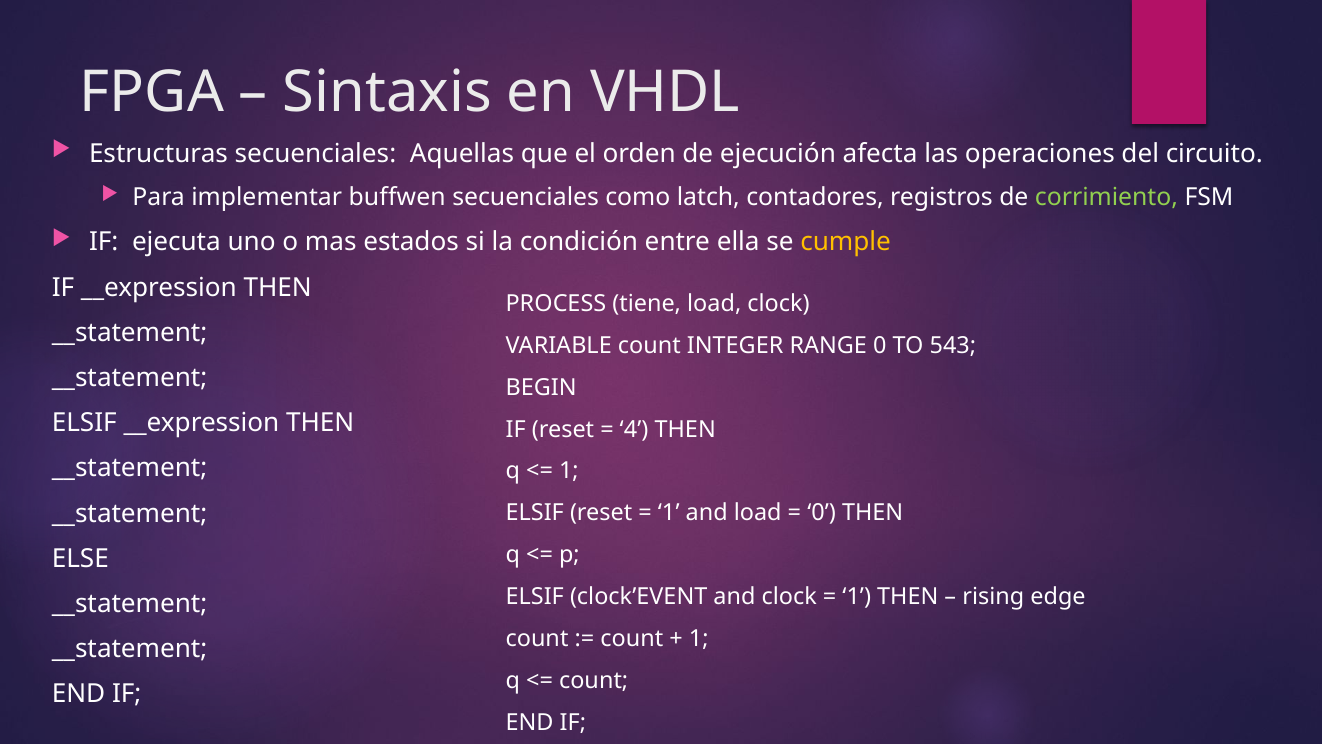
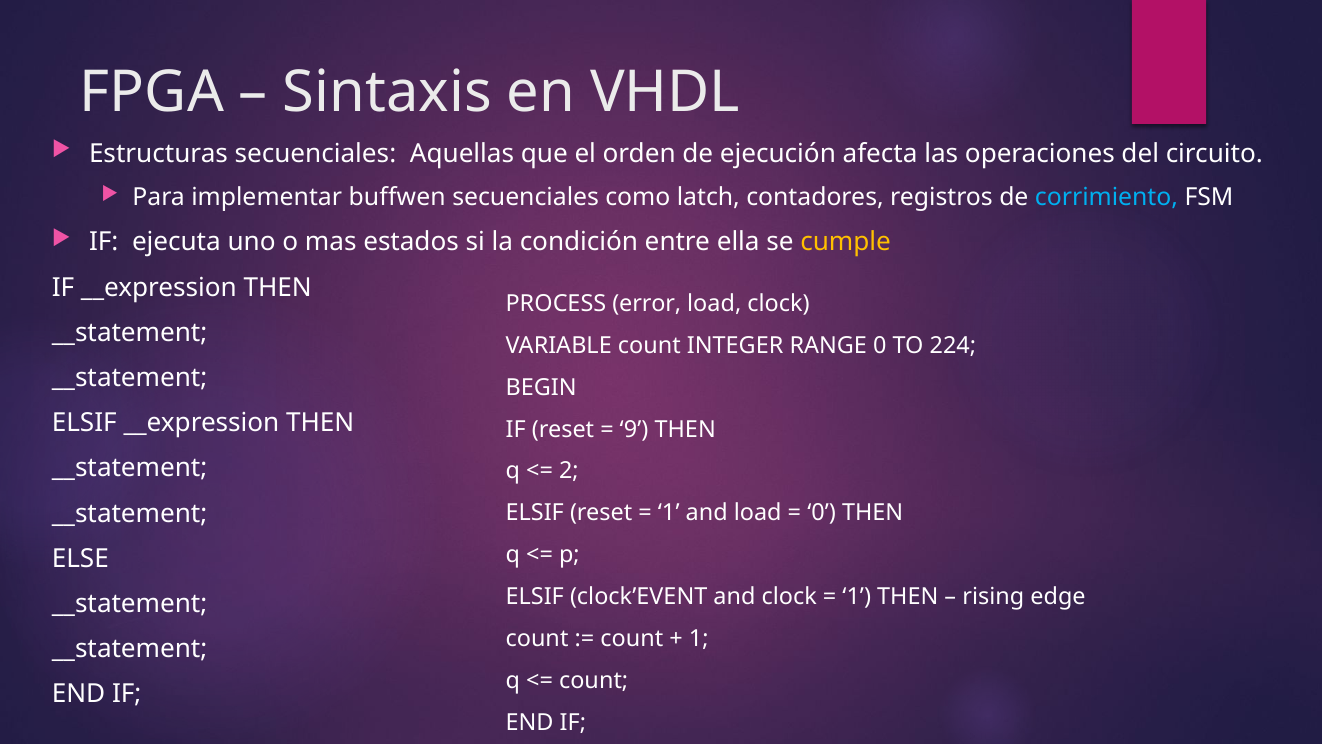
corrimiento colour: light green -> light blue
tiene: tiene -> error
543: 543 -> 224
4: 4 -> 9
1 at (569, 471): 1 -> 2
